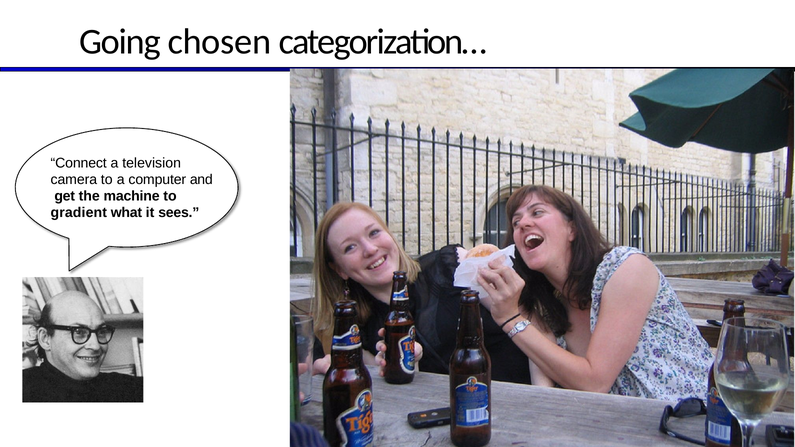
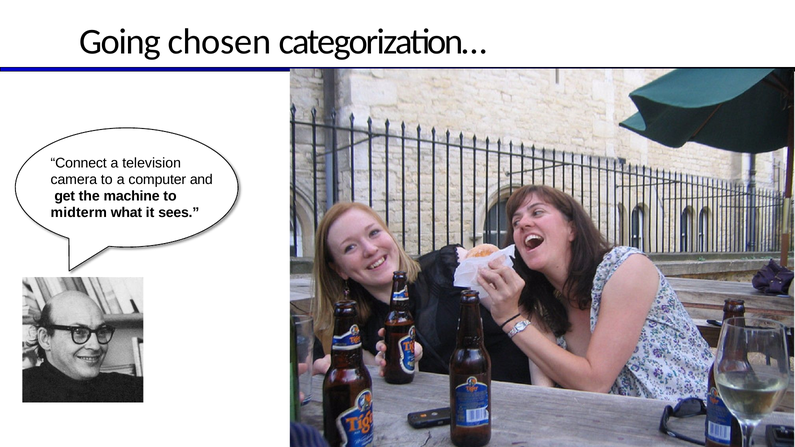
gradient: gradient -> midterm
